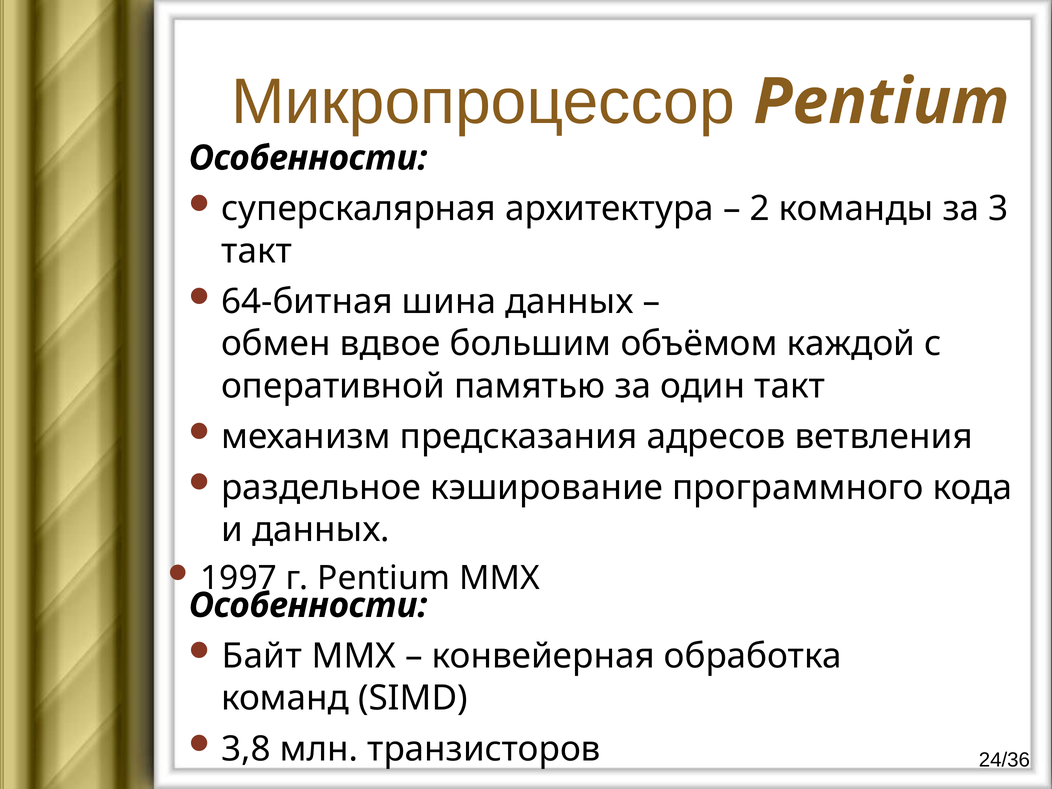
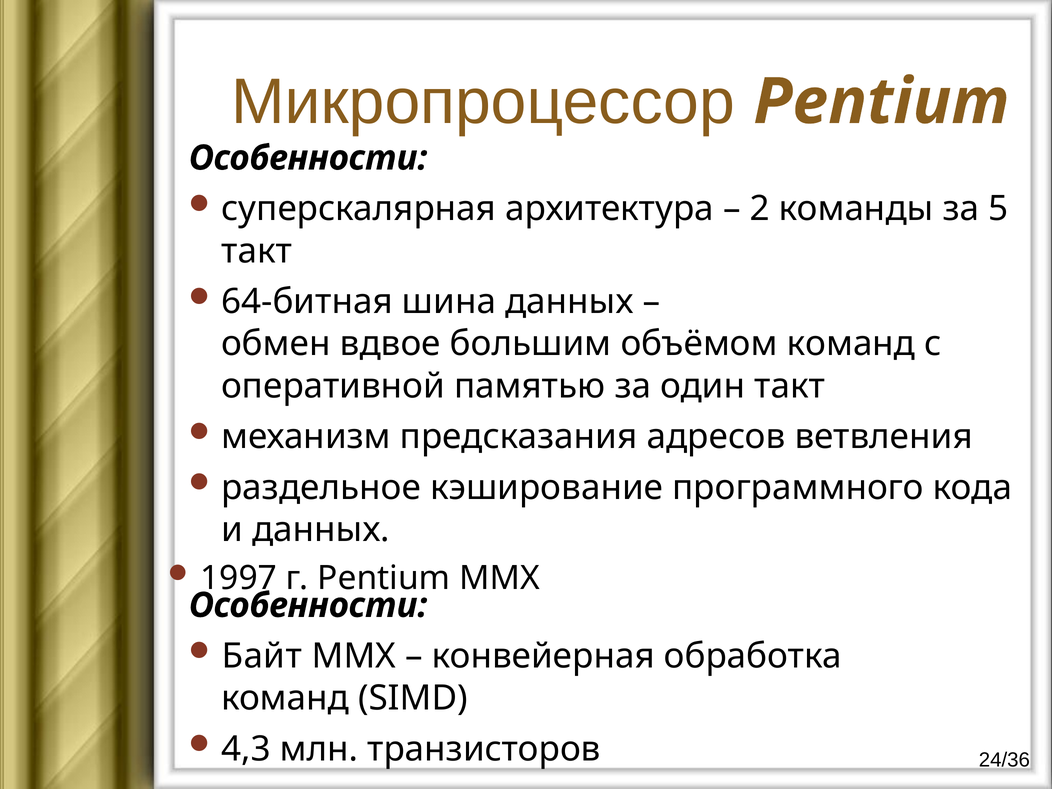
3: 3 -> 5
объёмом каждой: каждой -> команд
3,8: 3,8 -> 4,3
